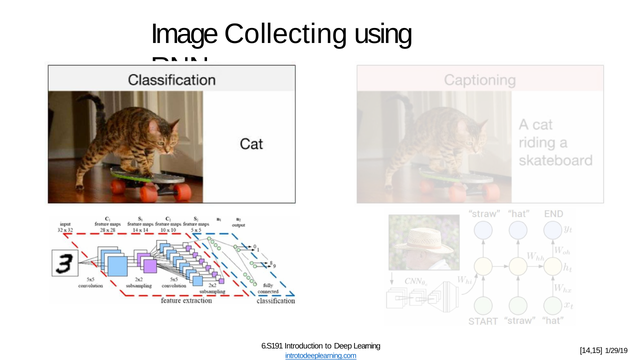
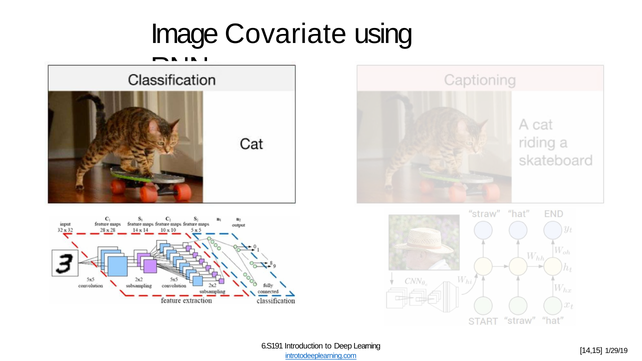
Collecting: Collecting -> Covariate
